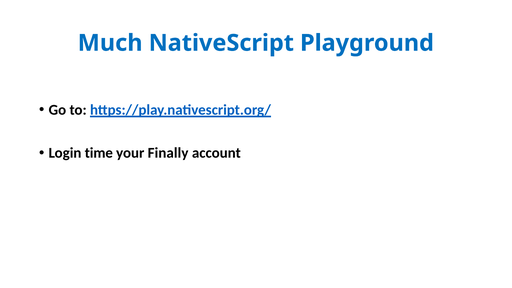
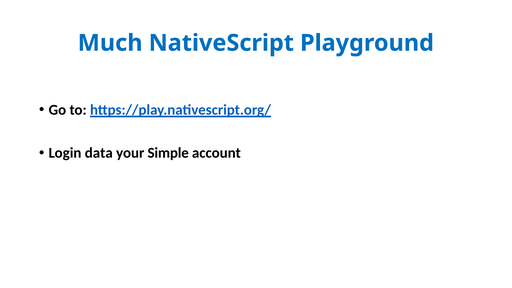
time: time -> data
Finally: Finally -> Simple
